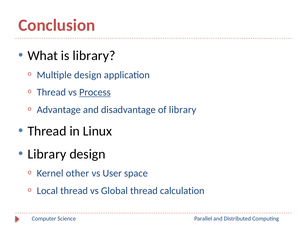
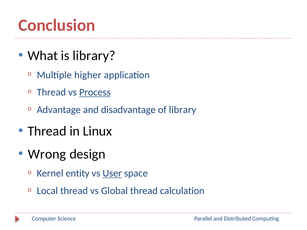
Multiple design: design -> higher
Library at (47, 154): Library -> Wrong
other: other -> entity
User underline: none -> present
